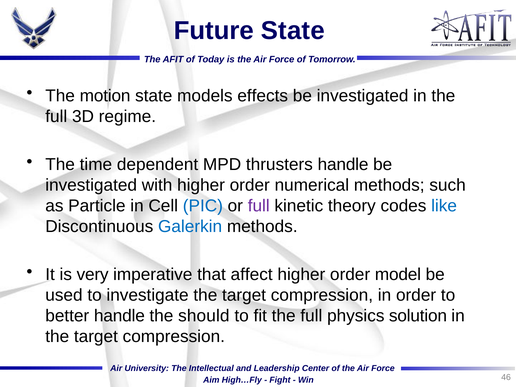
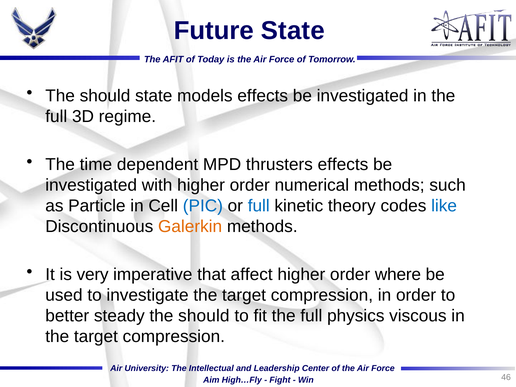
motion at (105, 96): motion -> should
thrusters handle: handle -> effects
full at (259, 206) colour: purple -> blue
Galerkin colour: blue -> orange
model: model -> where
better handle: handle -> steady
solution: solution -> viscous
